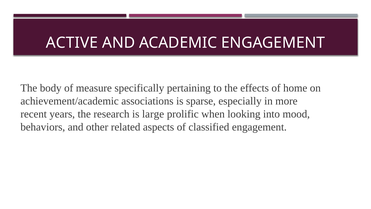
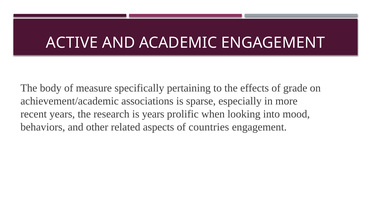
home: home -> grade
is large: large -> years
classified: classified -> countries
